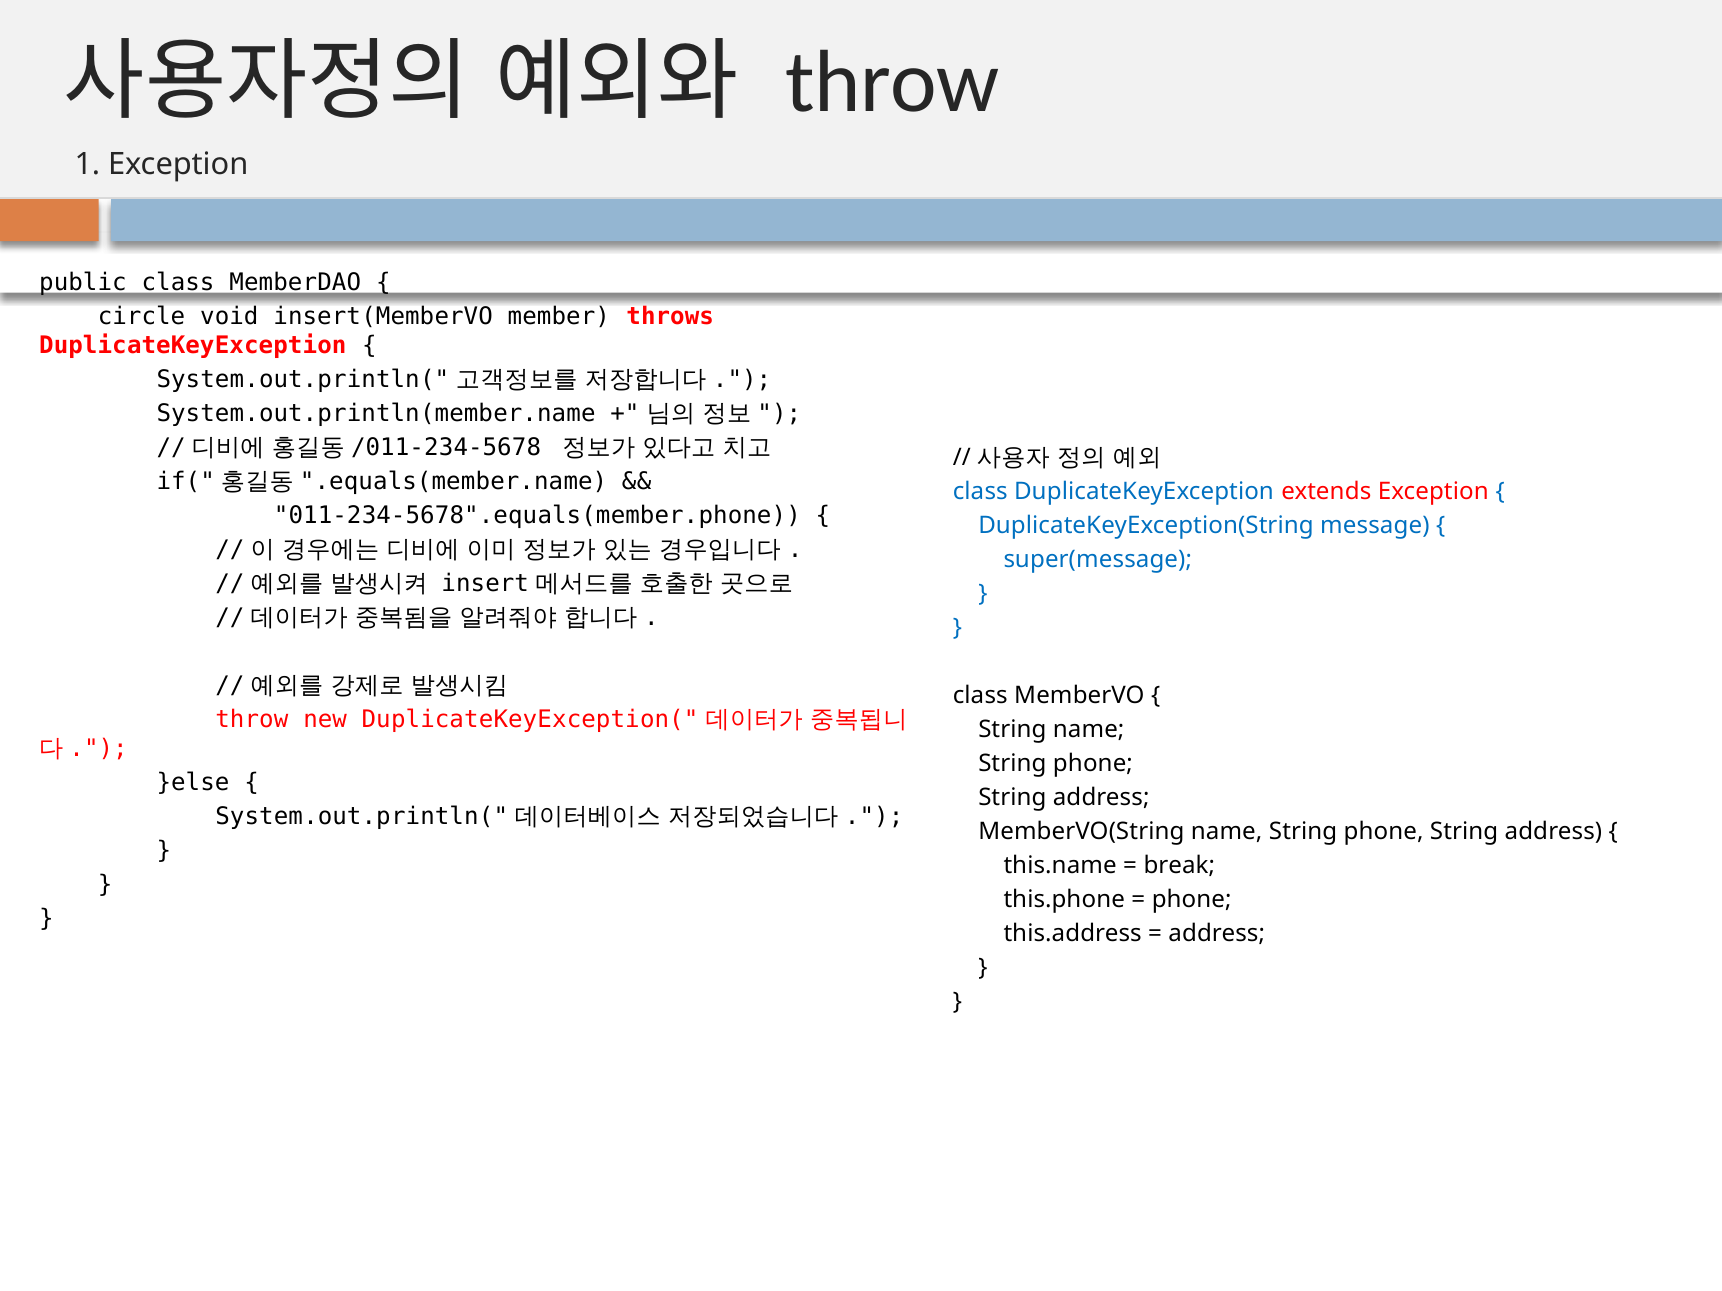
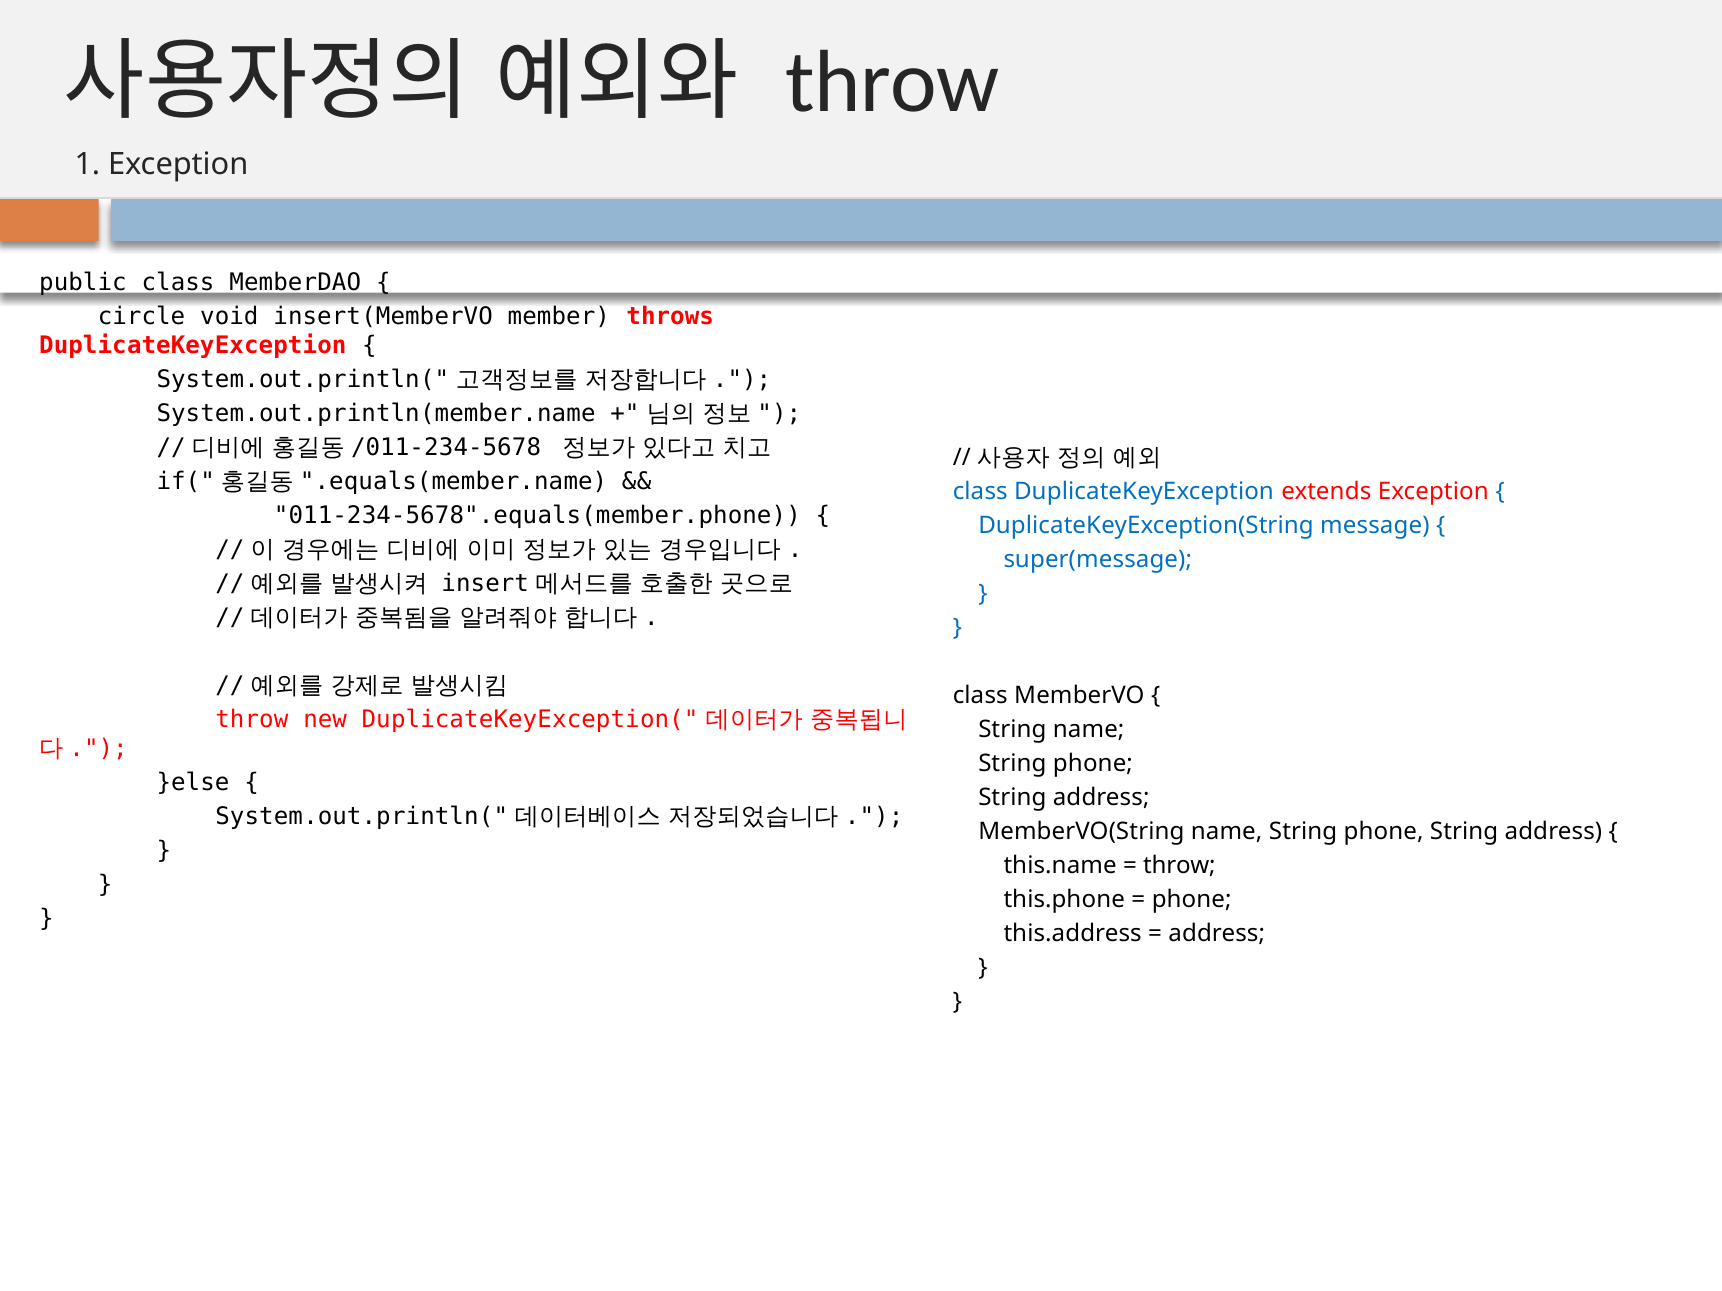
break at (1179, 866): break -> throw
